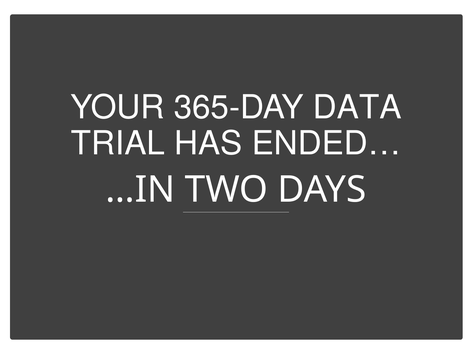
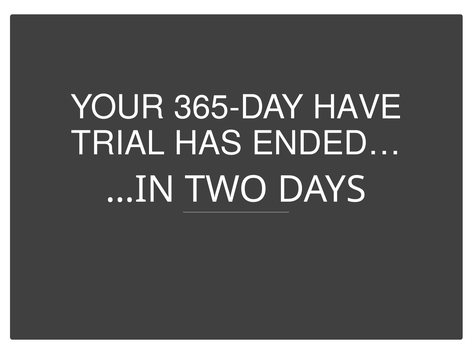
DATA: DATA -> HAVE
